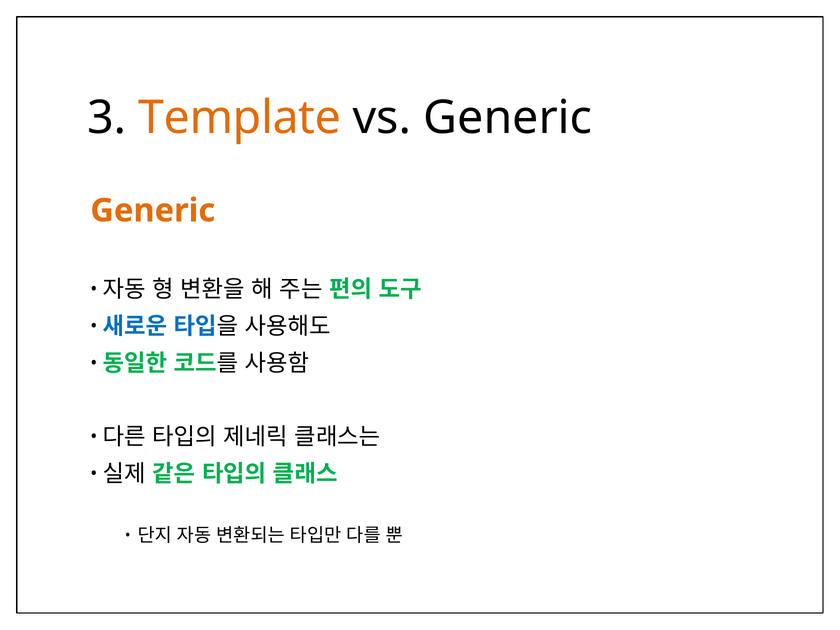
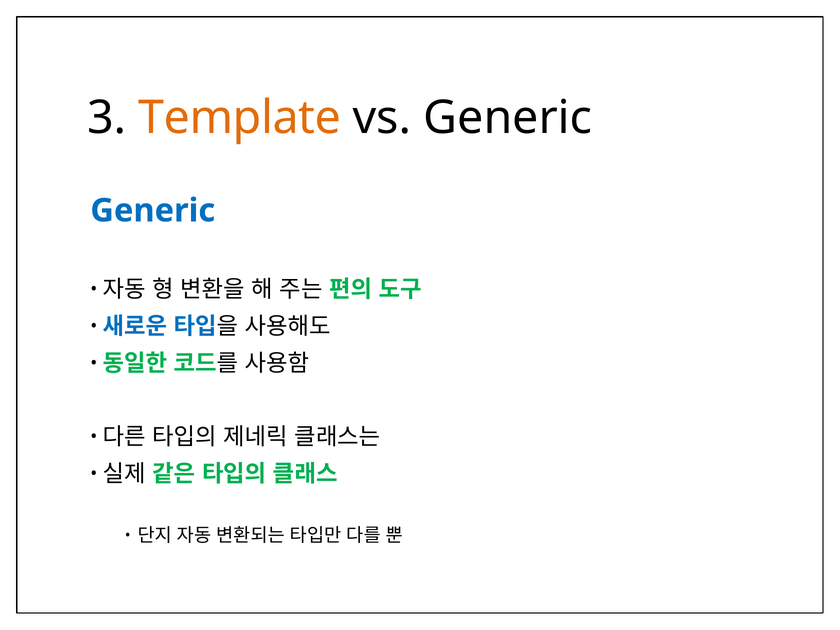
Generic at (153, 211) colour: orange -> blue
